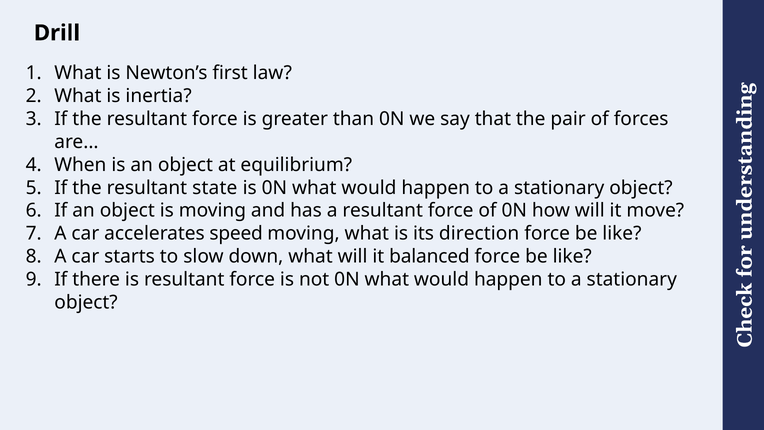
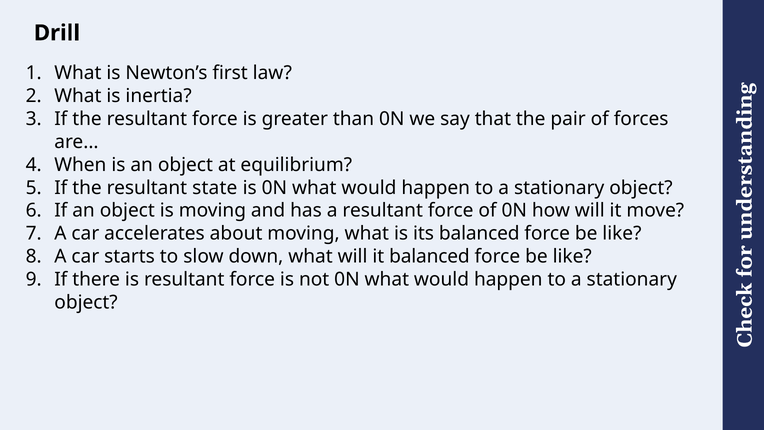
speed: speed -> about
its direction: direction -> balanced
